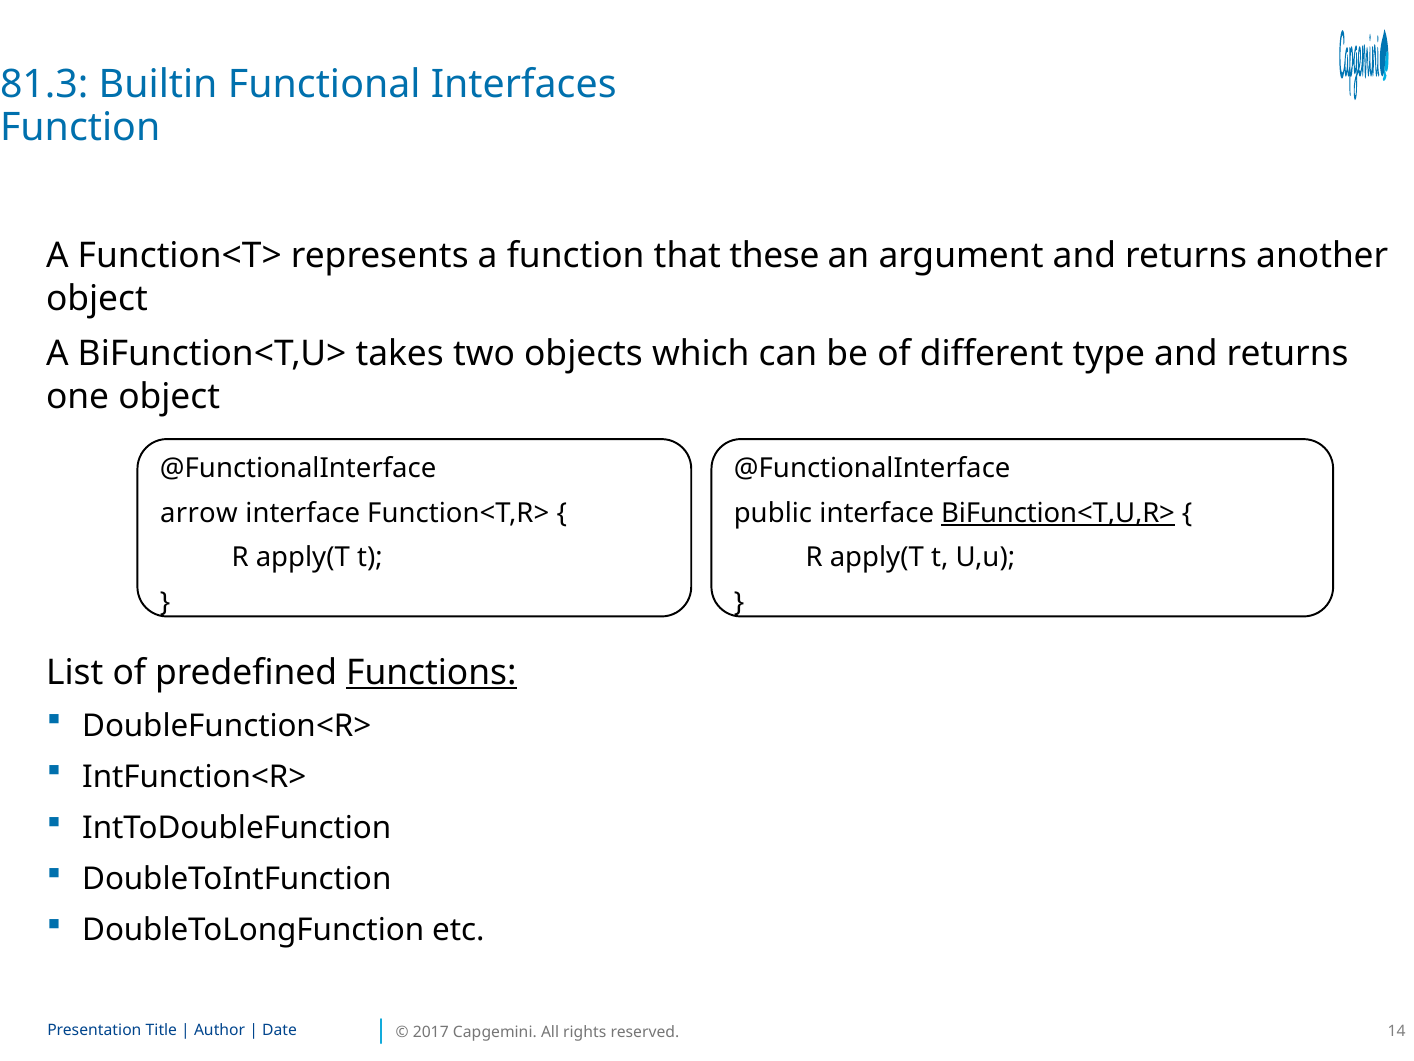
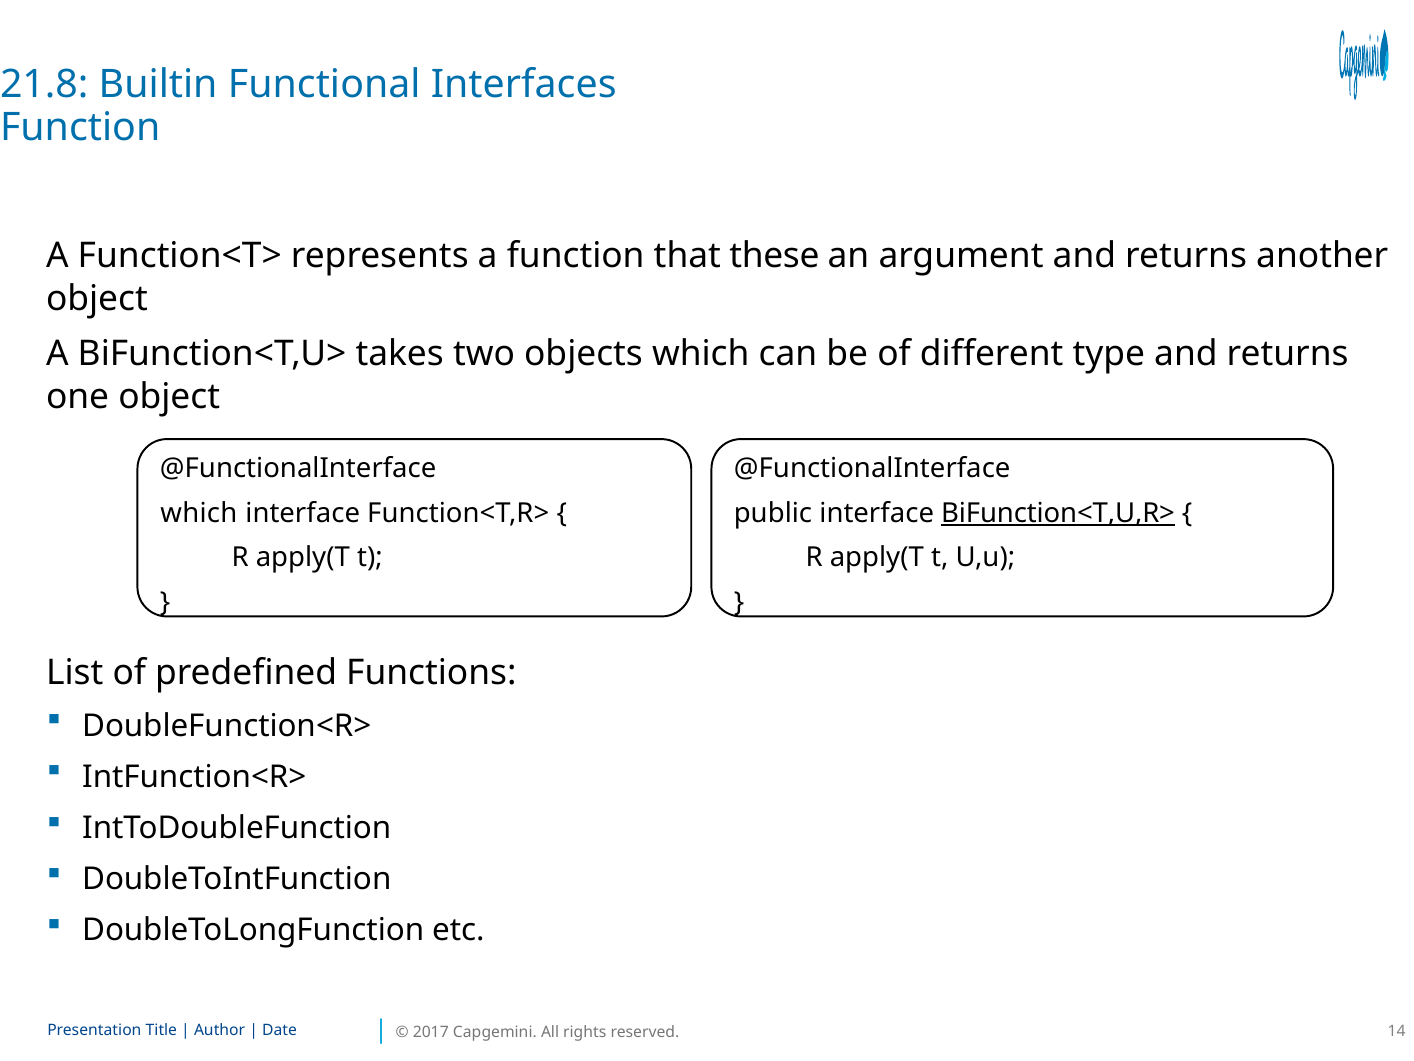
81.3: 81.3 -> 21.8
arrow at (199, 513): arrow -> which
Functions underline: present -> none
